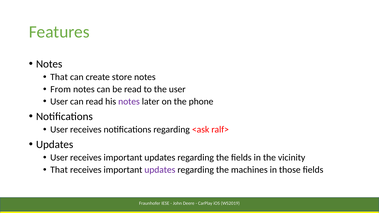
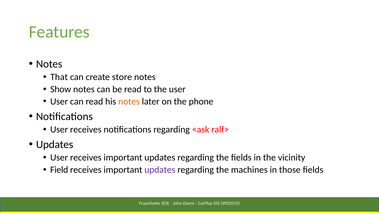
From: From -> Show
notes at (129, 102) colour: purple -> orange
That at (59, 170): That -> Field
